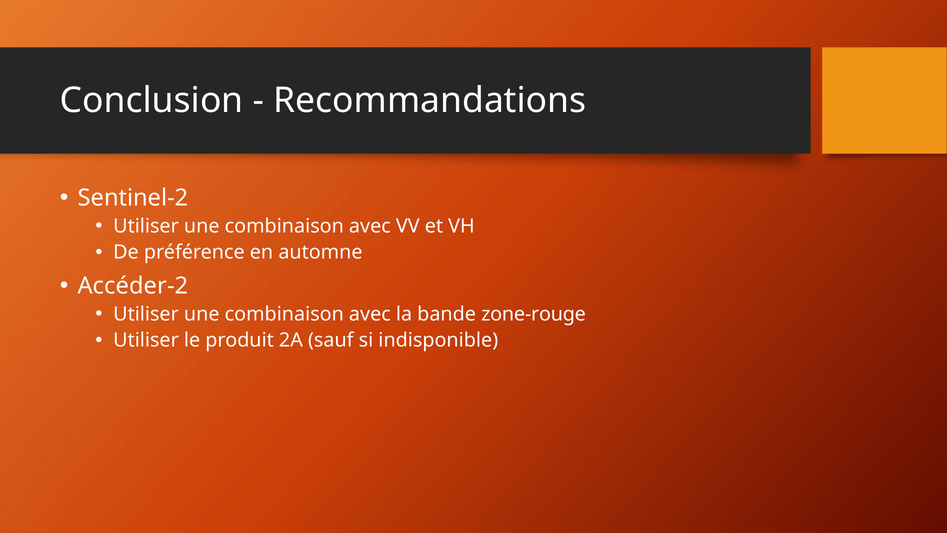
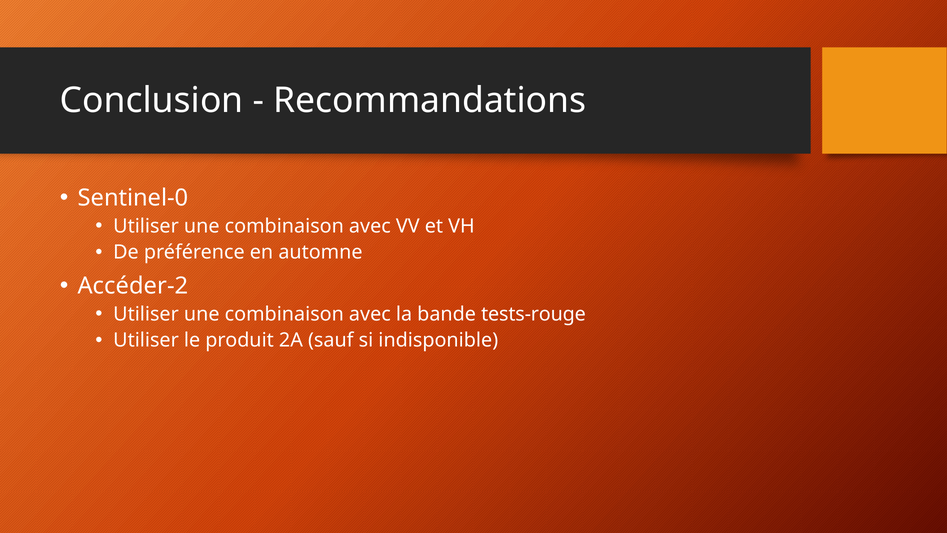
Sentinel-2: Sentinel-2 -> Sentinel-0
zone-rouge: zone-rouge -> tests-rouge
